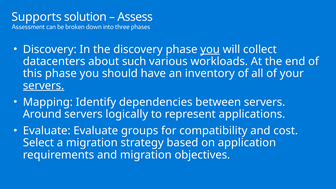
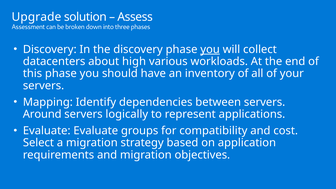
Supports: Supports -> Upgrade
such: such -> high
servers at (44, 86) underline: present -> none
